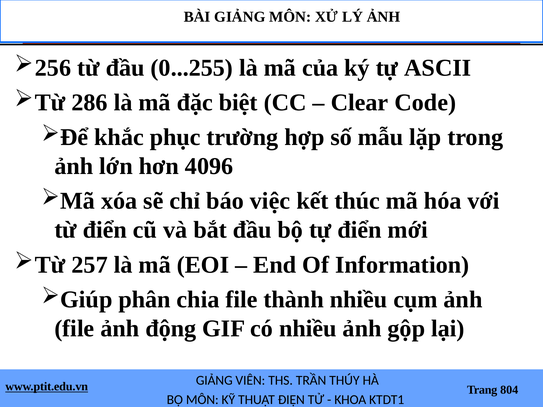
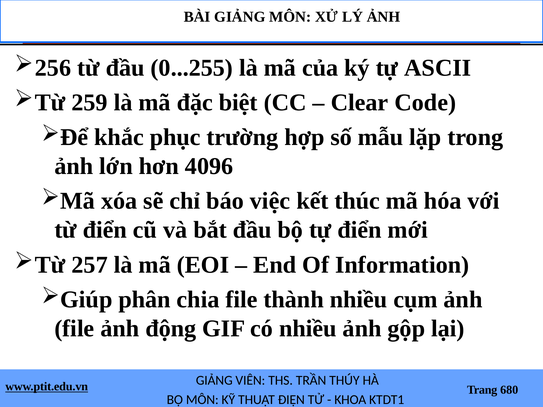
286: 286 -> 259
804: 804 -> 680
